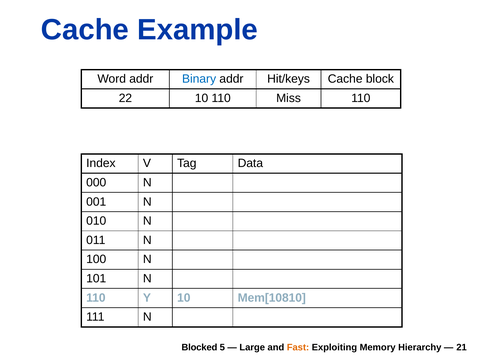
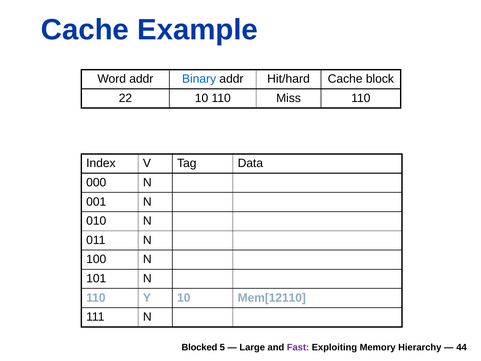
Hit/keys: Hit/keys -> Hit/hard
Mem[10810: Mem[10810 -> Mem[12110
Fast colour: orange -> purple
21: 21 -> 44
